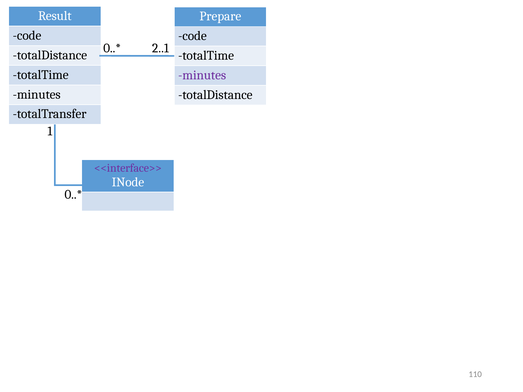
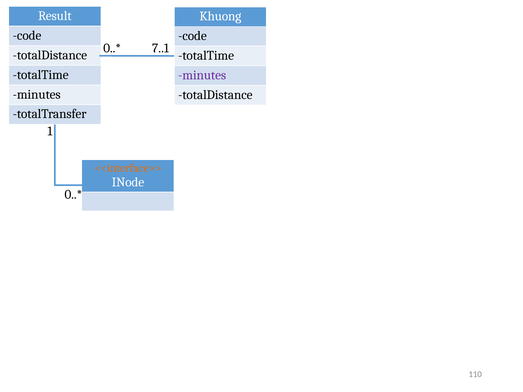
Prepare: Prepare -> Khuong
2..1: 2..1 -> 7..1
<<interface>> colour: purple -> orange
